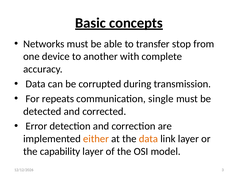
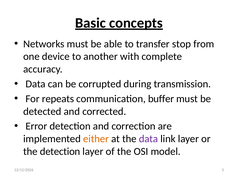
single: single -> buffer
data at (149, 139) colour: orange -> purple
the capability: capability -> detection
